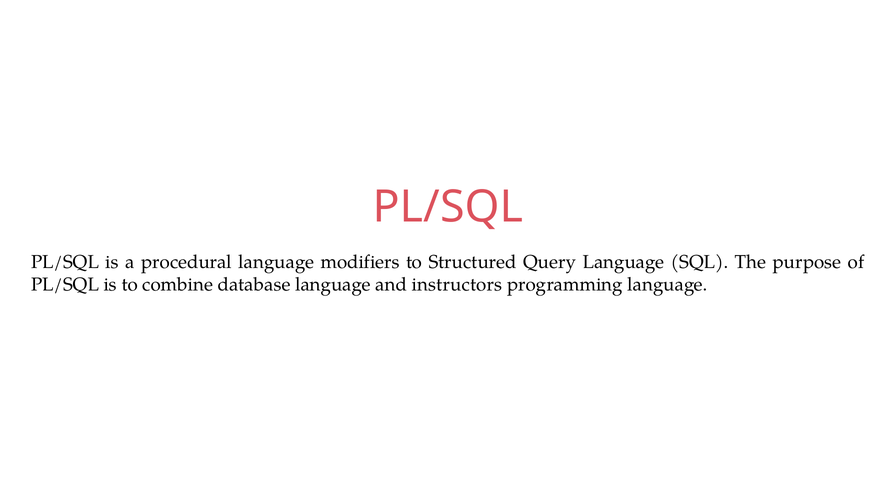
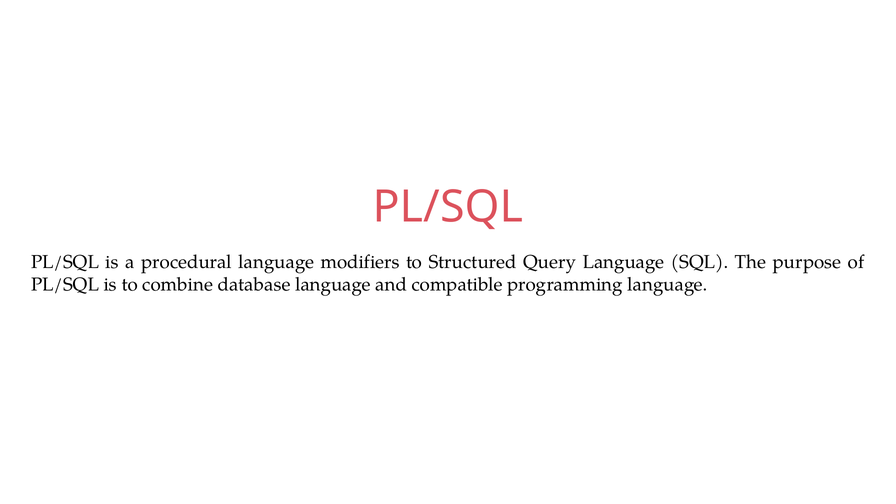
instructors: instructors -> compatible
